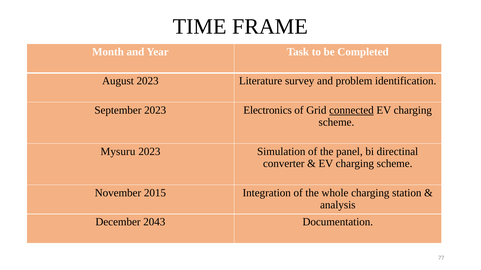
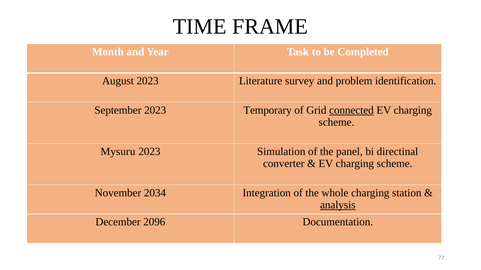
Electronics: Electronics -> Temporary
2015: 2015 -> 2034
analysis underline: none -> present
2043: 2043 -> 2096
